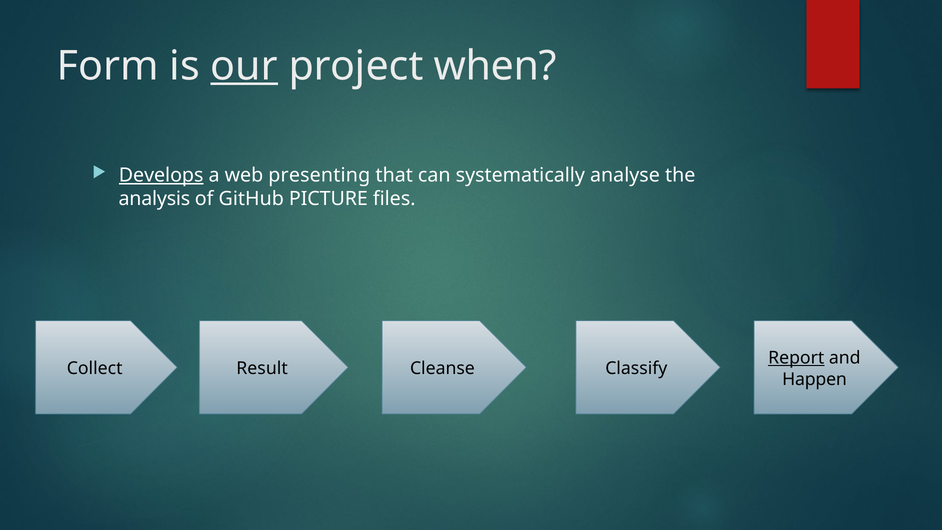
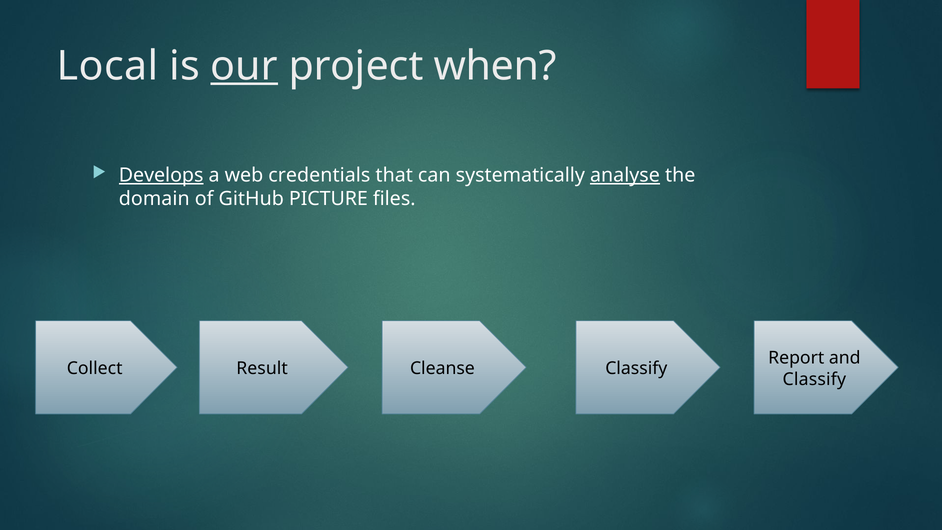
Form: Form -> Local
presenting: presenting -> credentials
analyse underline: none -> present
analysis: analysis -> domain
Report underline: present -> none
Happen at (814, 379): Happen -> Classify
